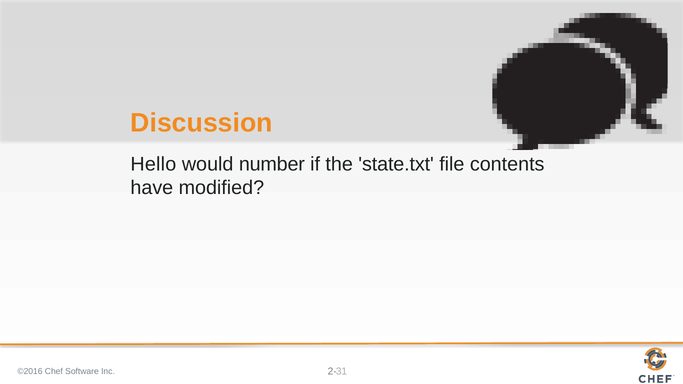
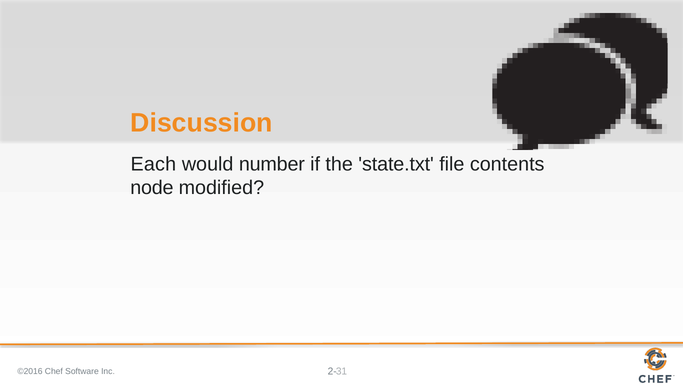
Hello: Hello -> Each
have: have -> node
